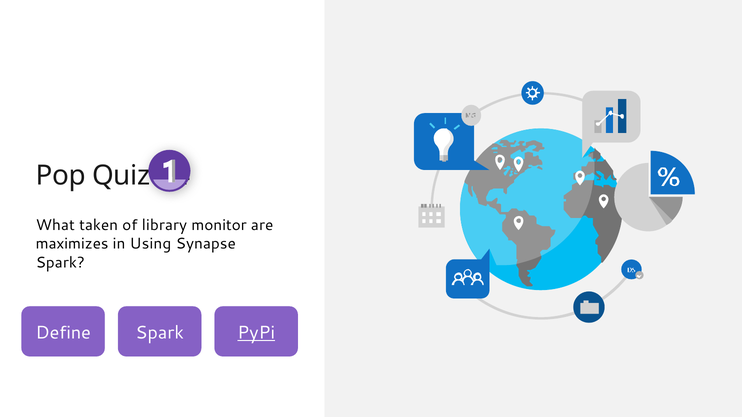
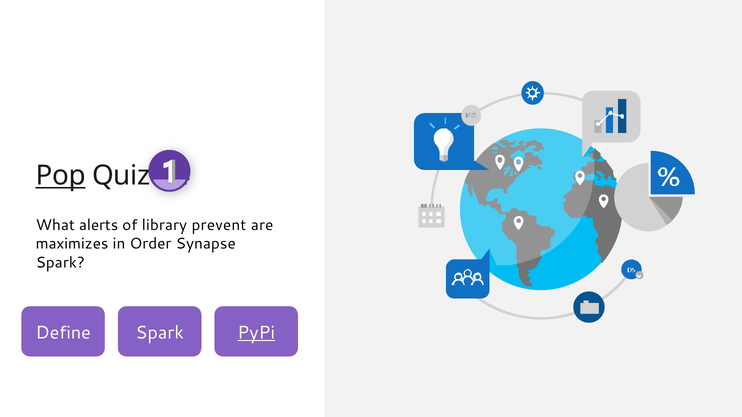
Pop underline: none -> present
taken: taken -> alerts
monitor: monitor -> prevent
Using: Using -> Order
